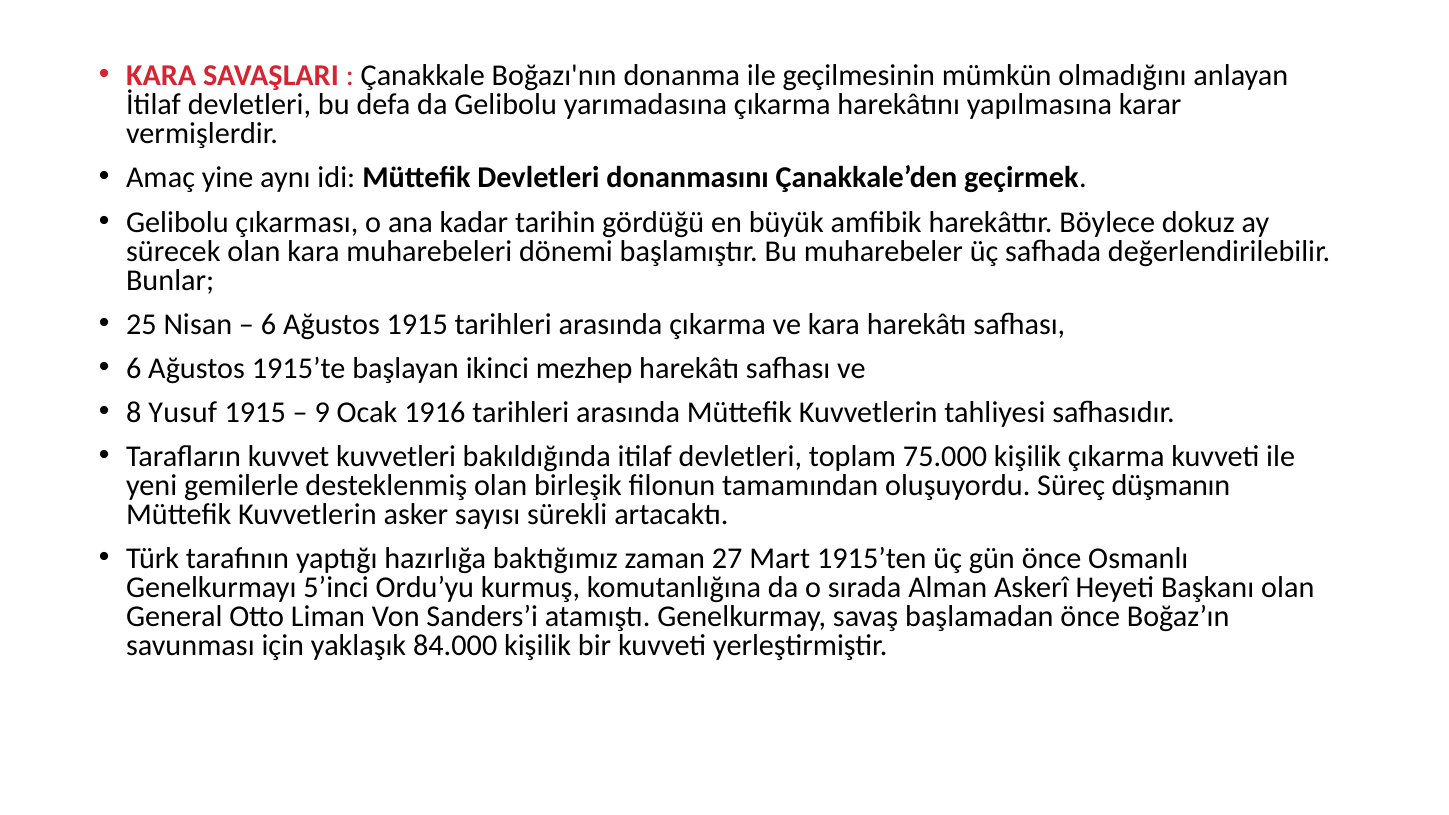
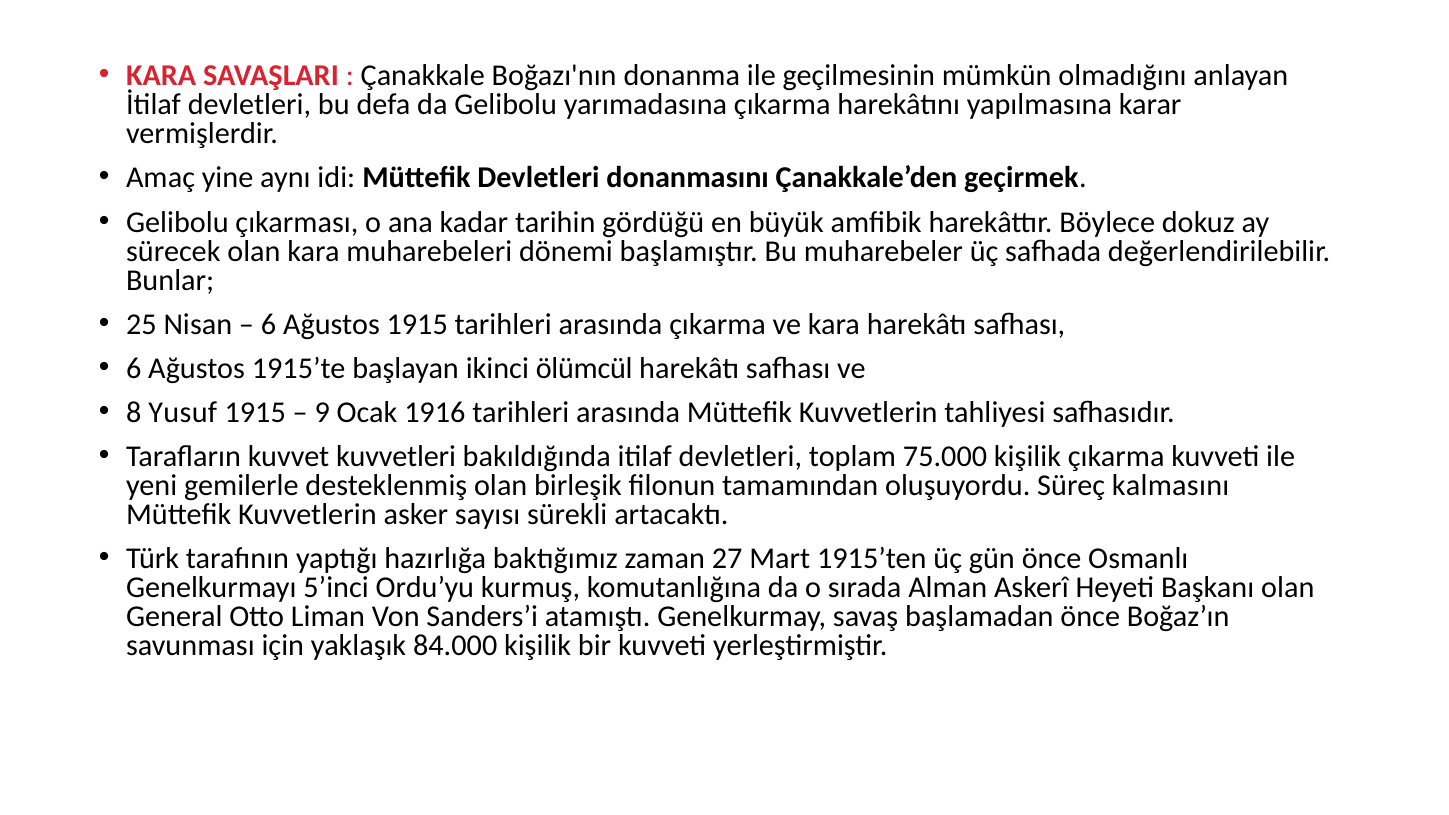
mezhep: mezhep -> ölümcül
düşmanın: düşmanın -> kalmasını
